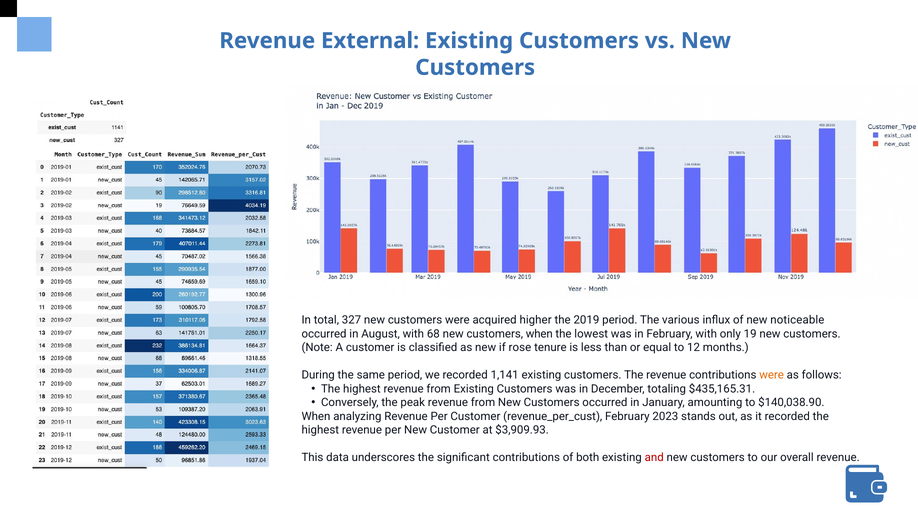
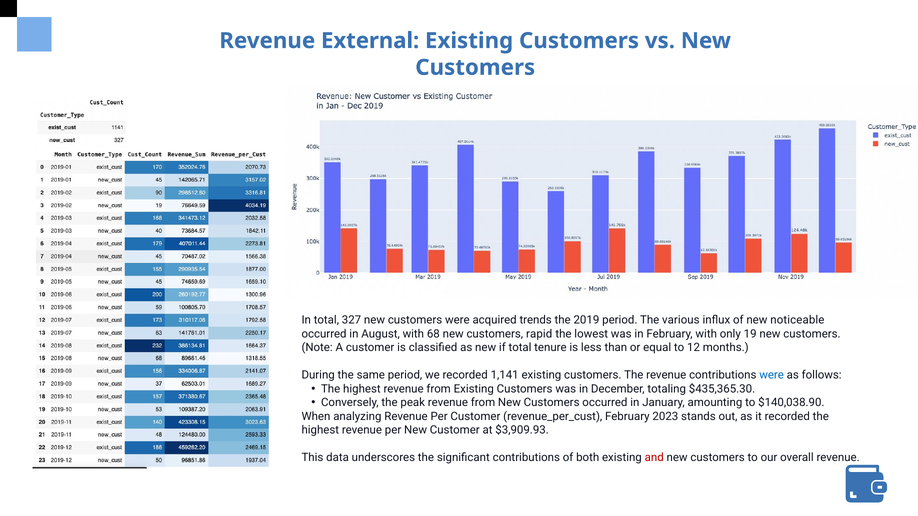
higher: higher -> trends
customers when: when -> rapid
if rose: rose -> total
were at (772, 375) colour: orange -> blue
$435,165.31: $435,165.31 -> $435,365.30
